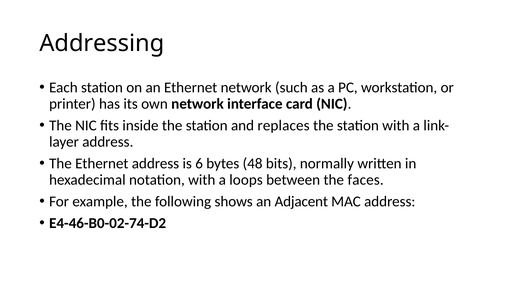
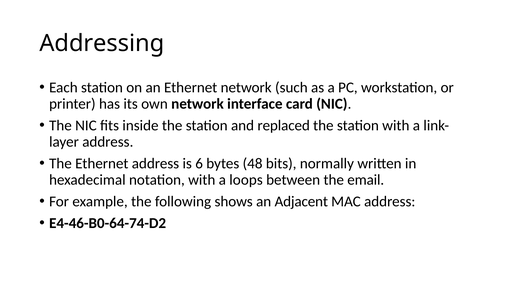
replaces: replaces -> replaced
faces: faces -> email
E4-46-B0-02-74-D2: E4-46-B0-02-74-D2 -> E4-46-B0-64-74-D2
